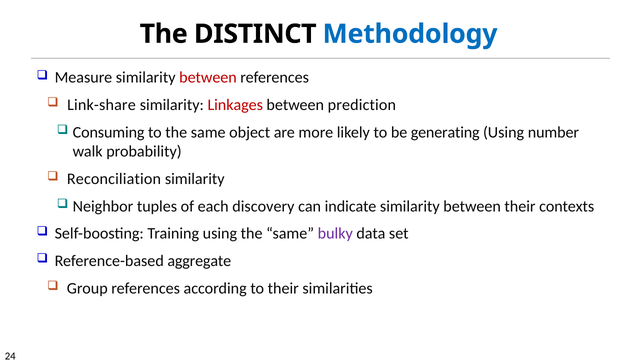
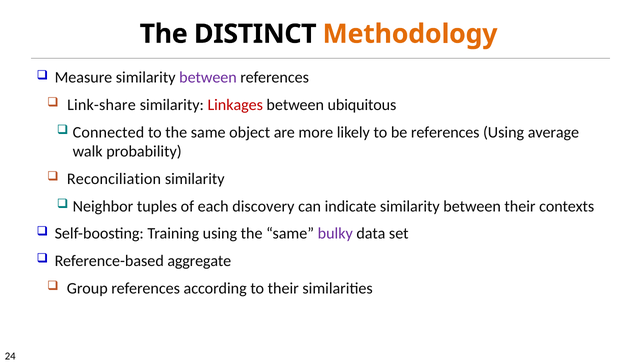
Methodology colour: blue -> orange
between at (208, 77) colour: red -> purple
prediction: prediction -> ubiquitous
Consuming: Consuming -> Connected
be generating: generating -> references
number: number -> average
